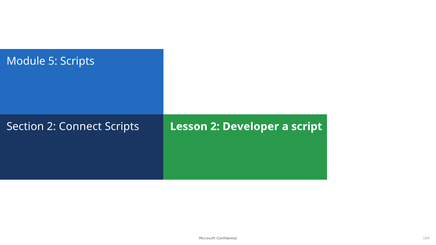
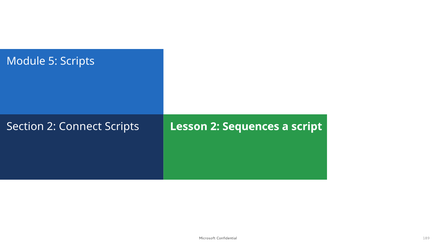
Developer: Developer -> Sequences
